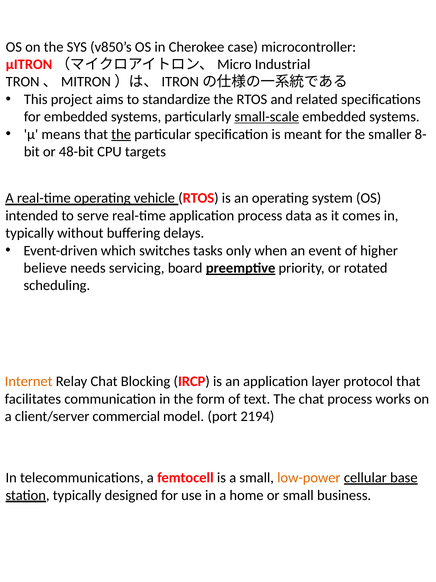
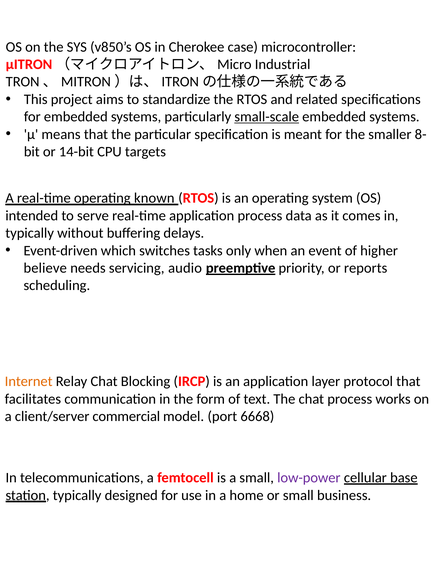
the at (121, 134) underline: present -> none
48-bit: 48-bit -> 14-bit
vehicle: vehicle -> known
board: board -> audio
rotated: rotated -> reports
2194: 2194 -> 6668
low-power colour: orange -> purple
